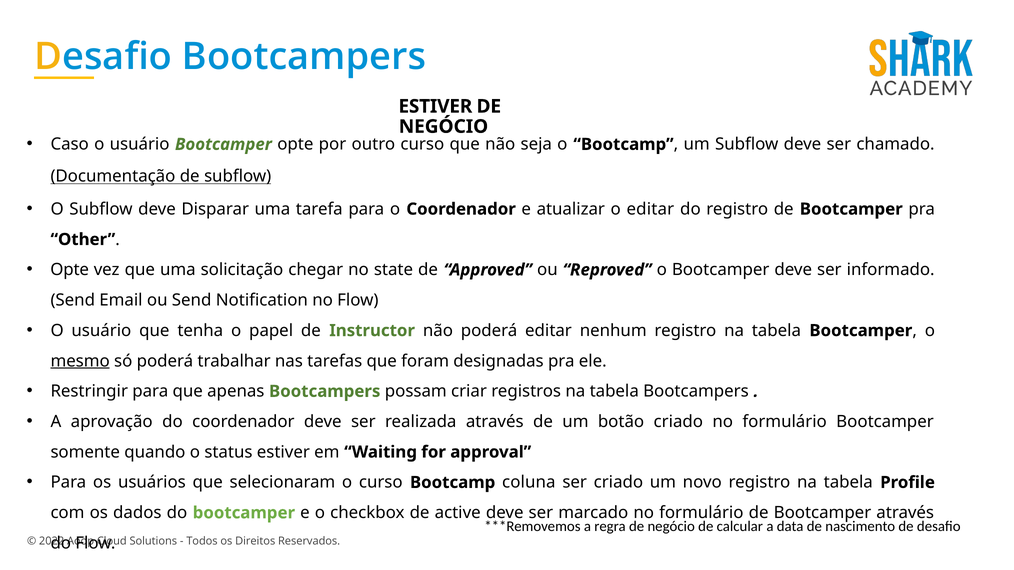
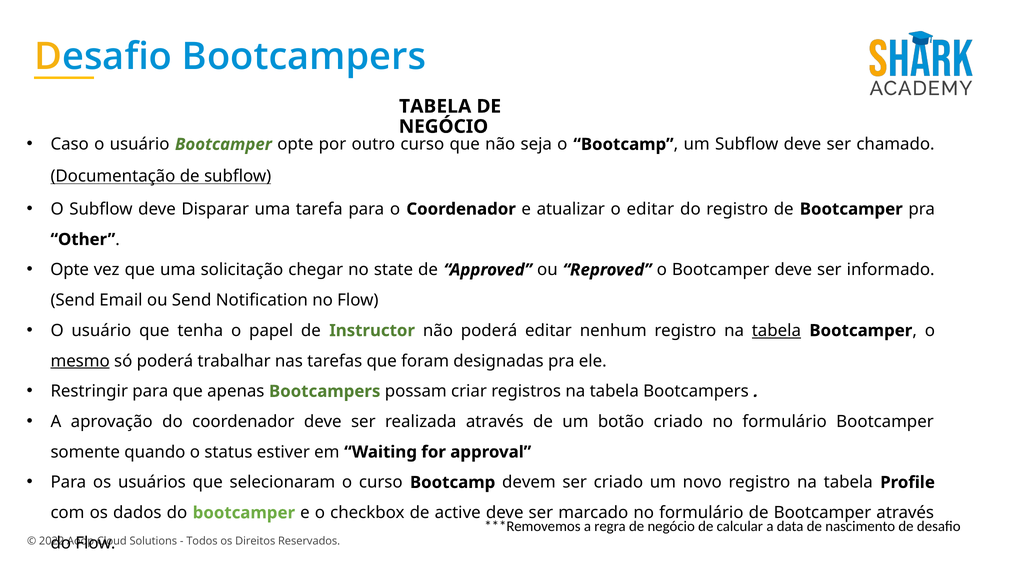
ESTIVER at (435, 106): ESTIVER -> TABELA
tabela at (776, 331) underline: none -> present
coluna: coluna -> devem
